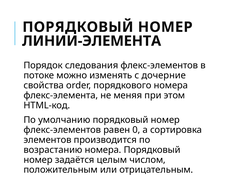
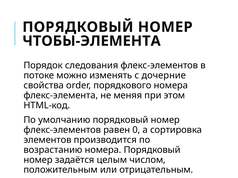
ЛИНИИ-ЭЛЕМЕНТА: ЛИНИИ-ЭЛЕМЕНТА -> ЧТОБЫ-ЭЛЕМЕНТА
